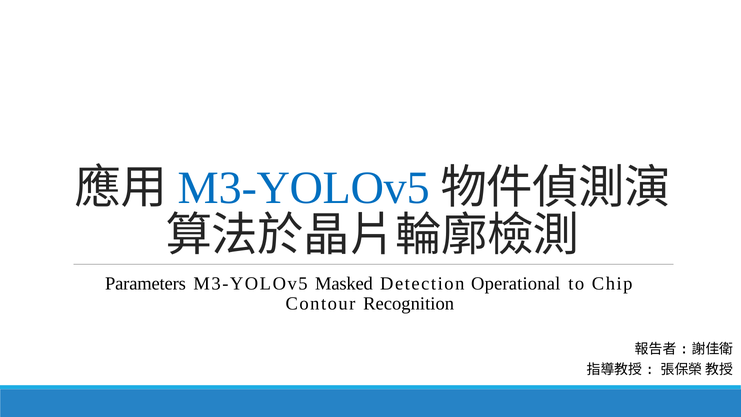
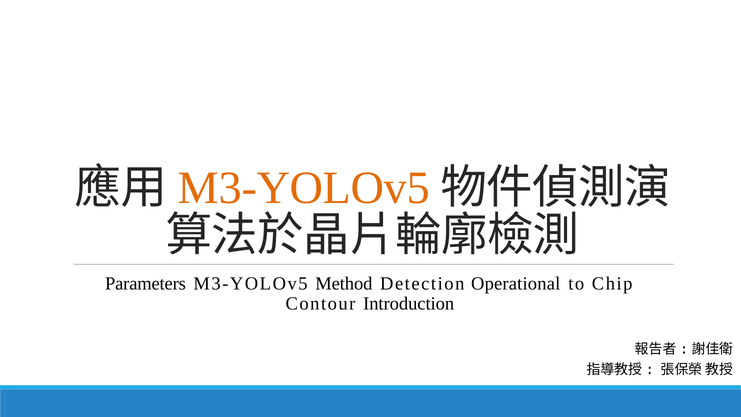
M3-YOLOv5 at (304, 188) colour: blue -> orange
Masked: Masked -> Method
Recognition: Recognition -> Introduction
